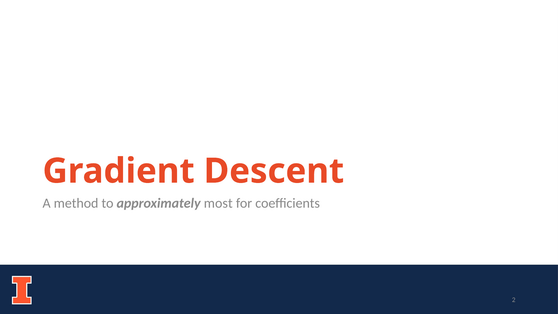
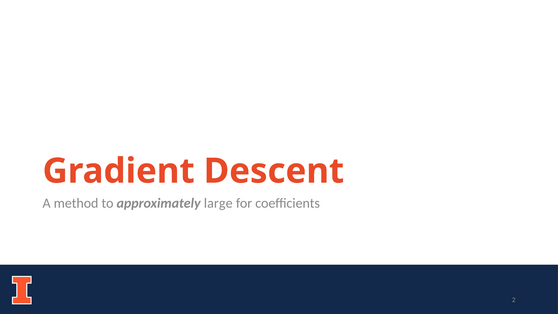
most: most -> large
